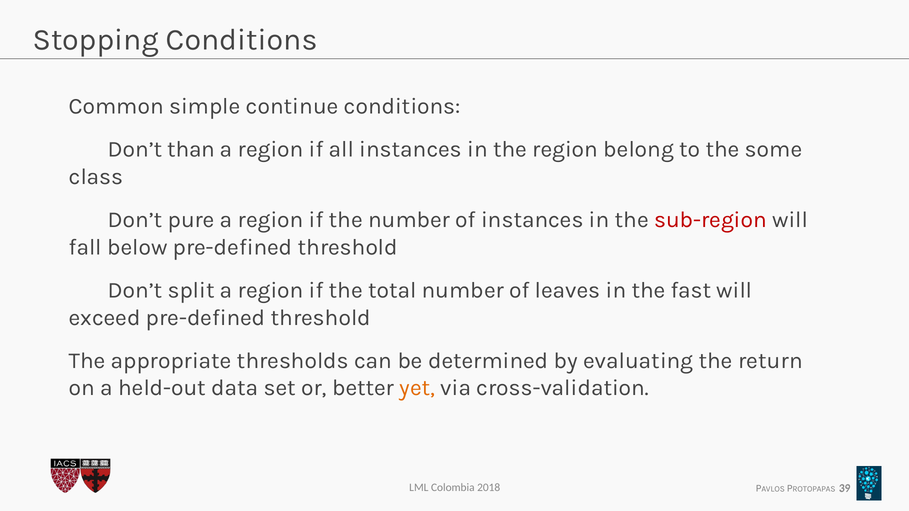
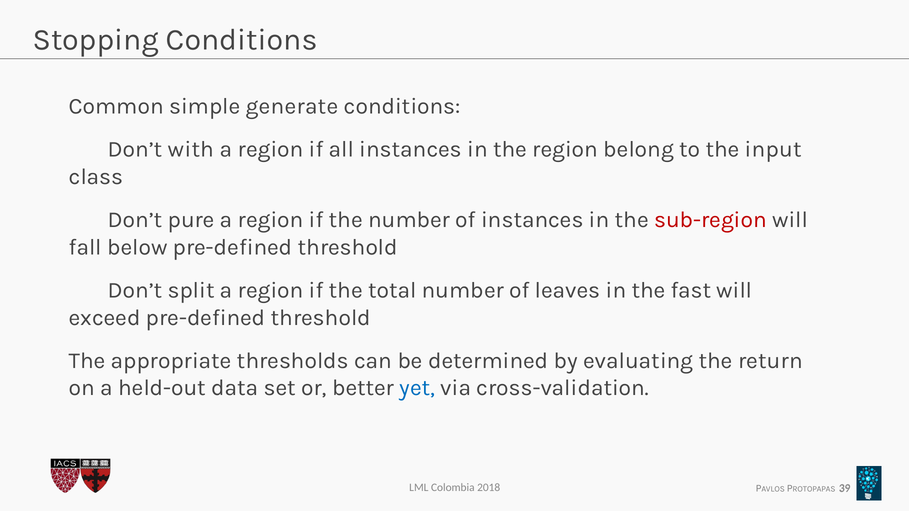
continue: continue -> generate
than: than -> with
some: some -> input
yet colour: orange -> blue
